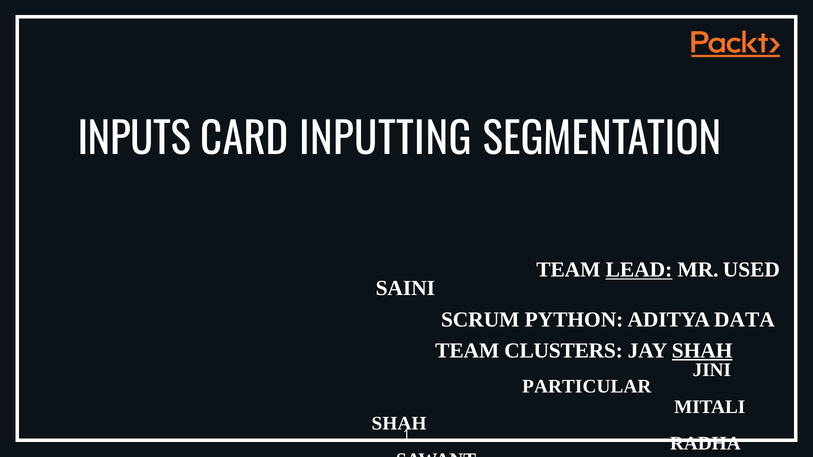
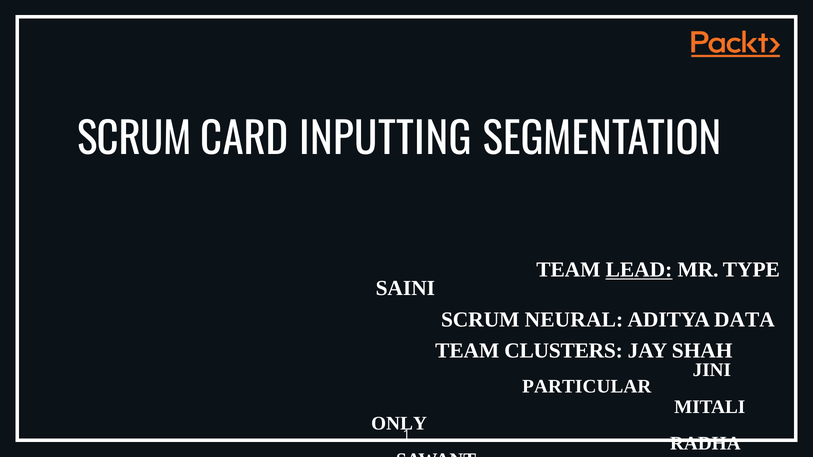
INPUTS at (134, 140): INPUTS -> SCRUM
USED: USED -> TYPE
PYTHON: PYTHON -> NEURAL
SHAH at (702, 351) underline: present -> none
SHAH at (399, 424): SHAH -> ONLY
